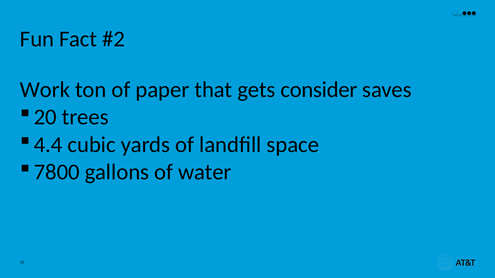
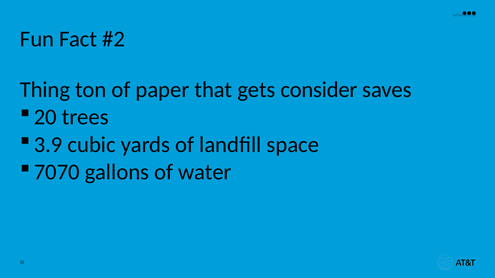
Work: Work -> Thing
4.4: 4.4 -> 3.9
7800: 7800 -> 7070
